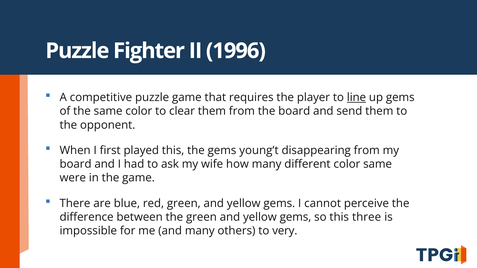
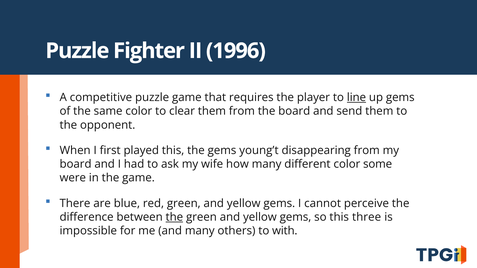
color same: same -> some
the at (174, 217) underline: none -> present
very: very -> with
